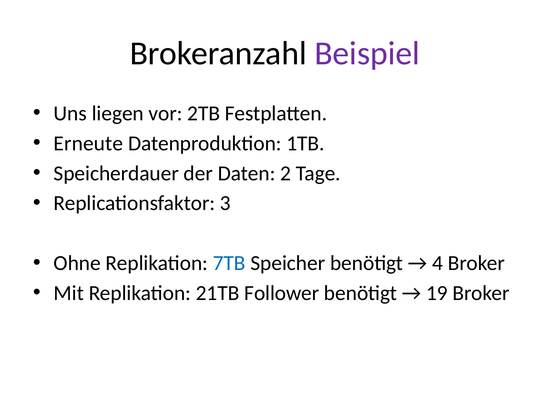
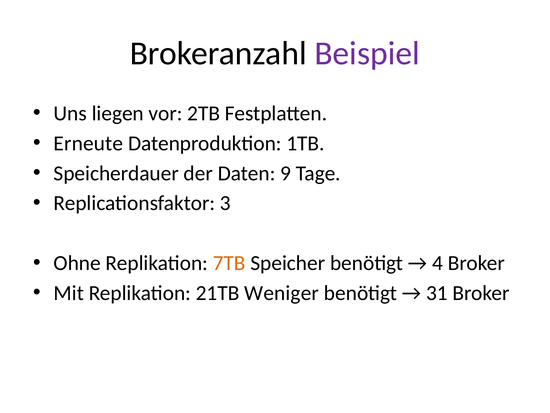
2: 2 -> 9
7TB colour: blue -> orange
Follower: Follower -> Weniger
19: 19 -> 31
